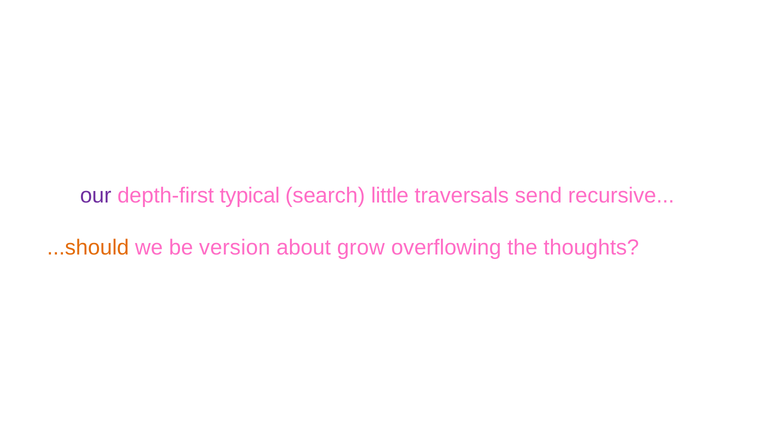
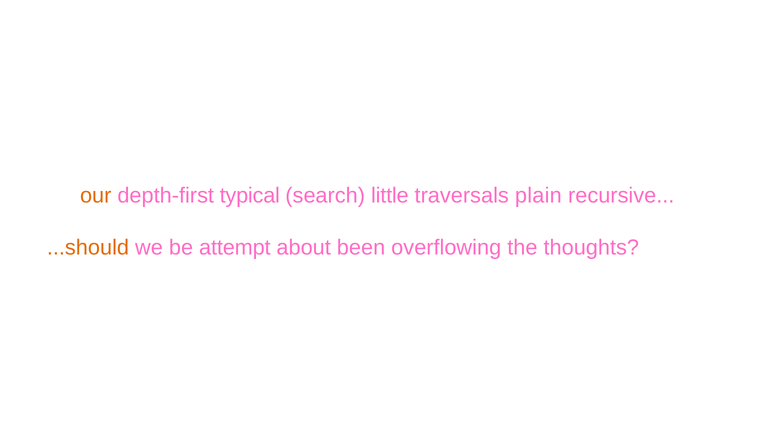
our colour: purple -> orange
send: send -> plain
version: version -> attempt
grow: grow -> been
